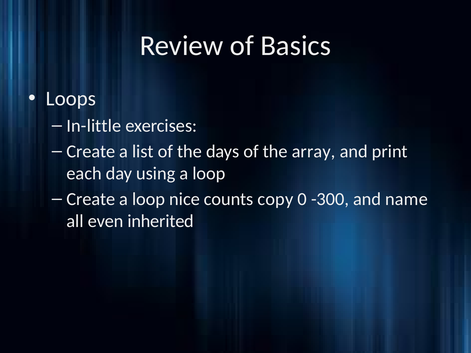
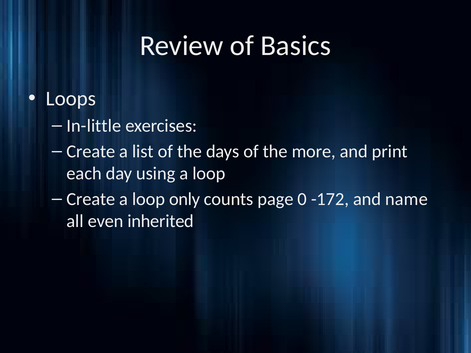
array: array -> more
nice: nice -> only
copy: copy -> page
-300: -300 -> -172
